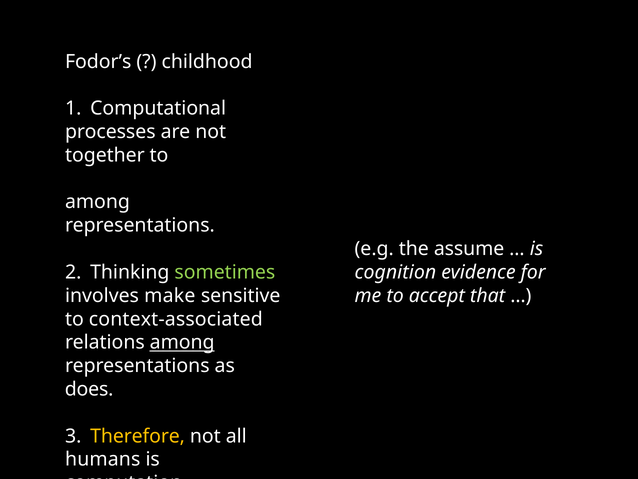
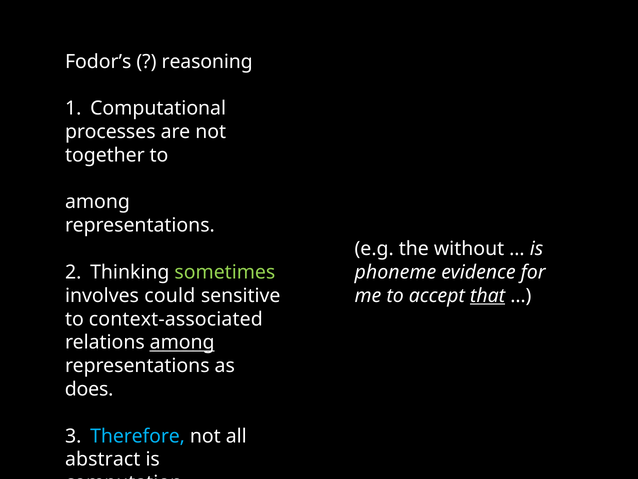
childhood: childhood -> reasoning
assume: assume -> without
cognition: cognition -> phoneme
make: make -> could
that underline: none -> present
Therefore colour: yellow -> light blue
humans: humans -> abstract
